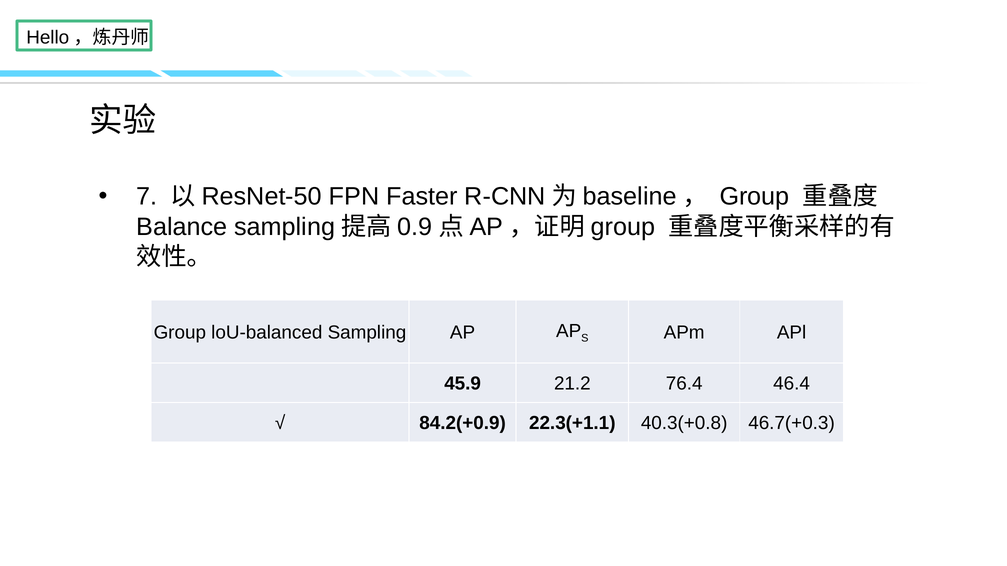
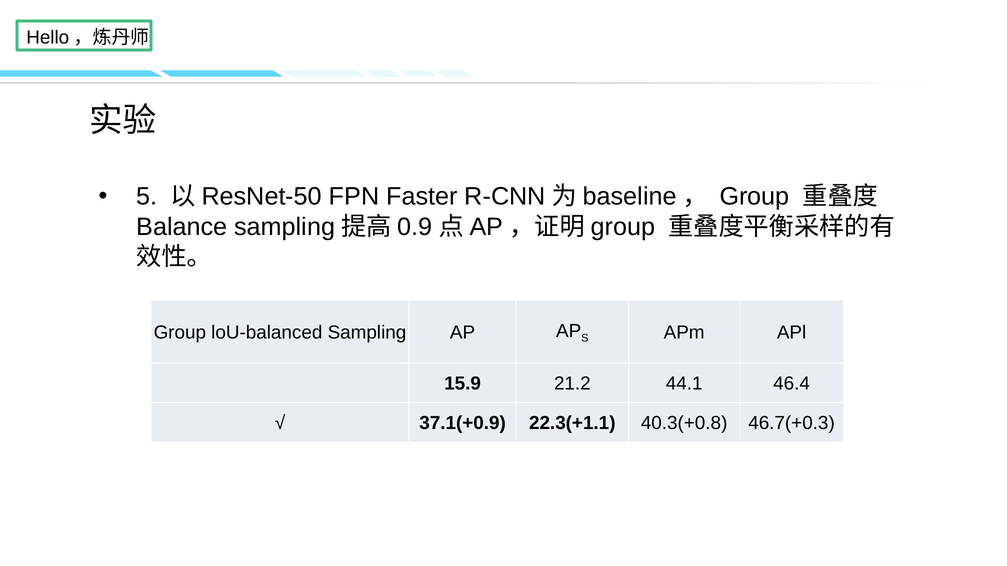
7: 7 -> 5
45.9: 45.9 -> 15.9
76.4: 76.4 -> 44.1
84.2(+0.9: 84.2(+0.9 -> 37.1(+0.9
